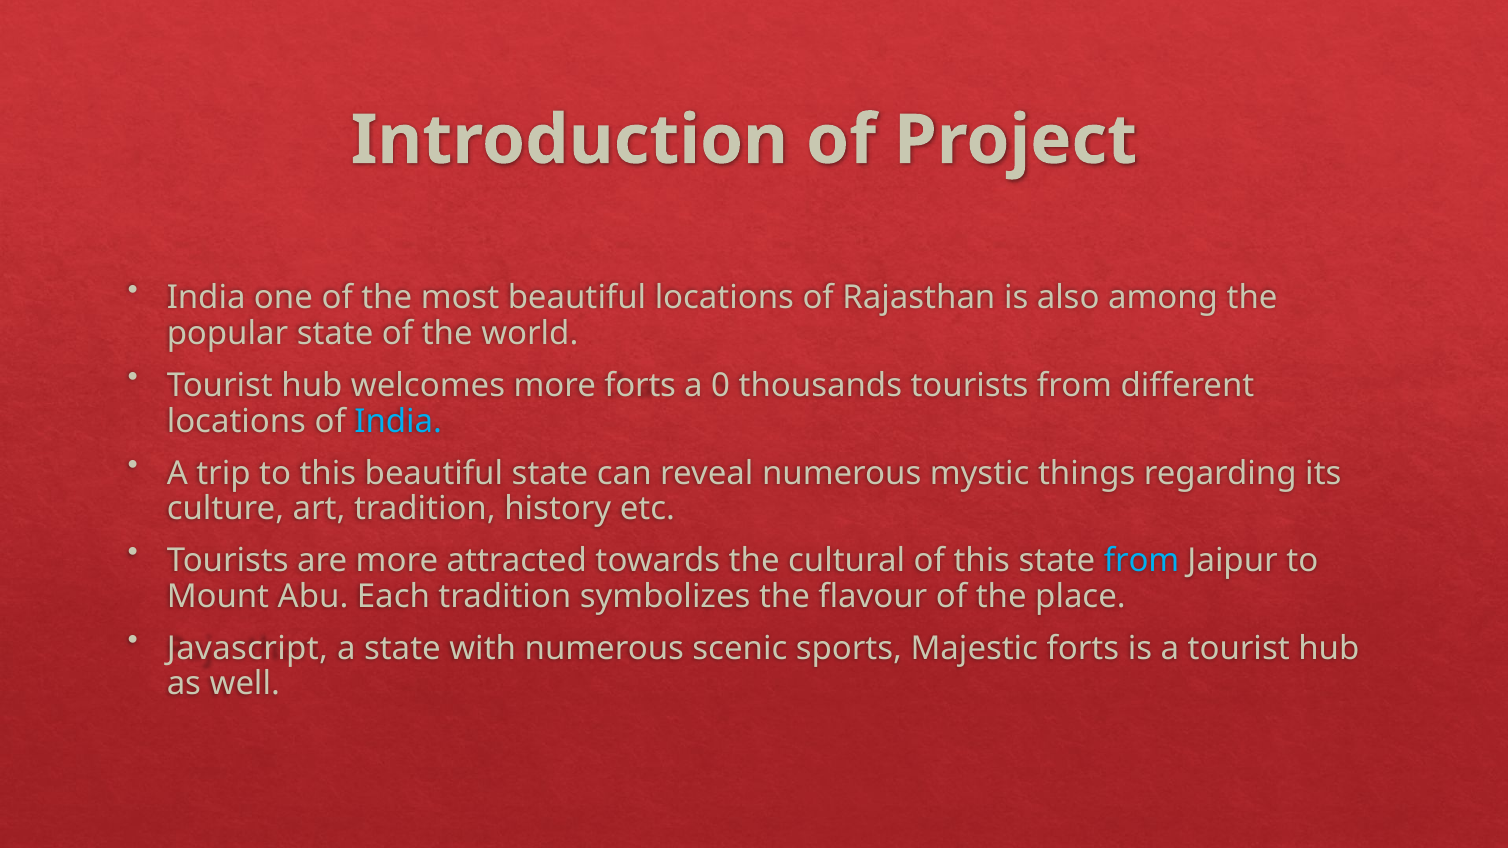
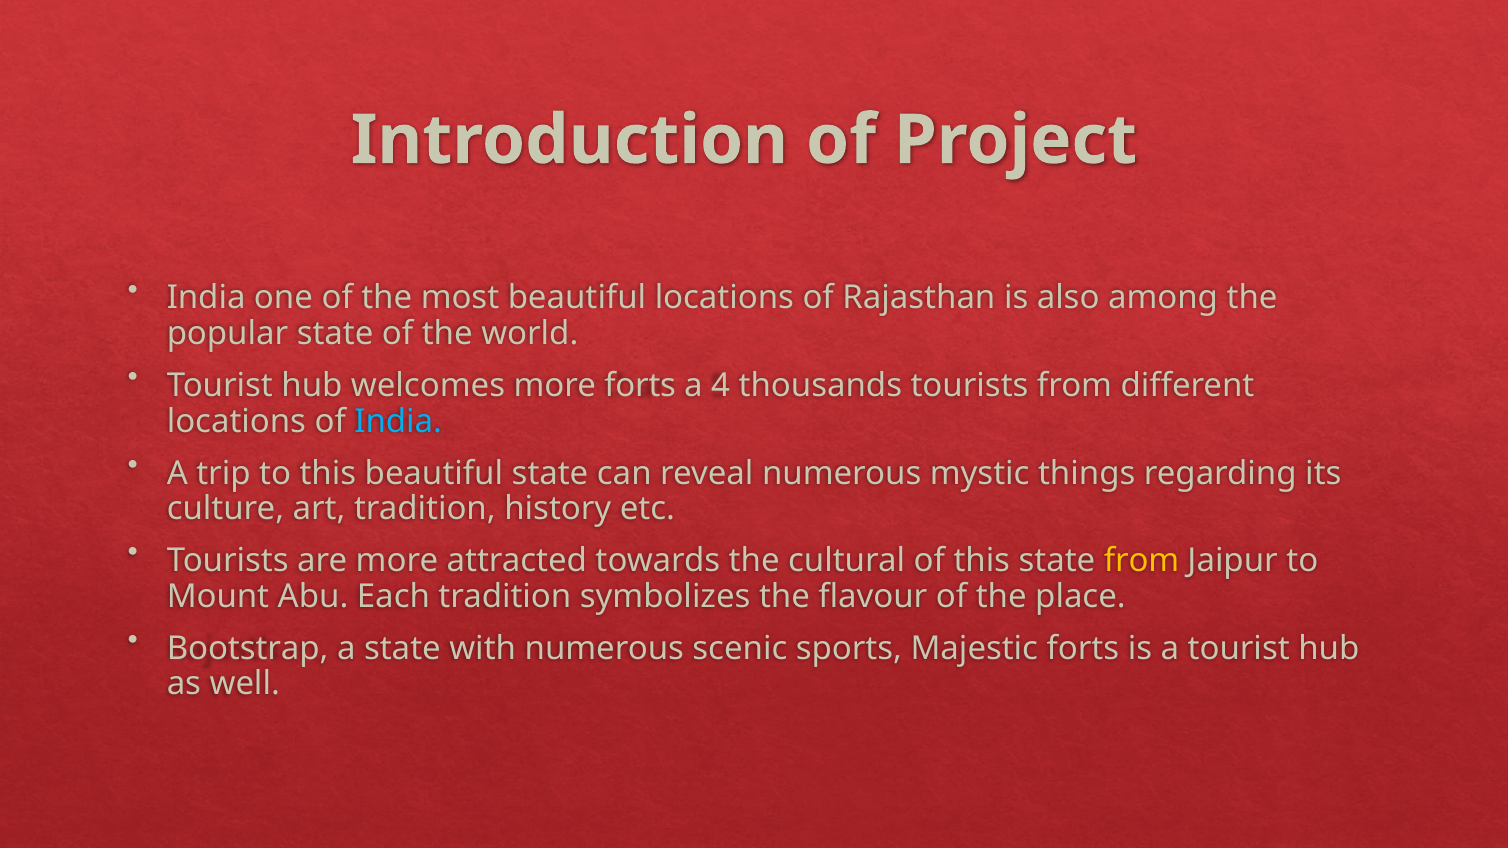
0: 0 -> 4
from at (1142, 561) colour: light blue -> yellow
Javascript: Javascript -> Bootstrap
